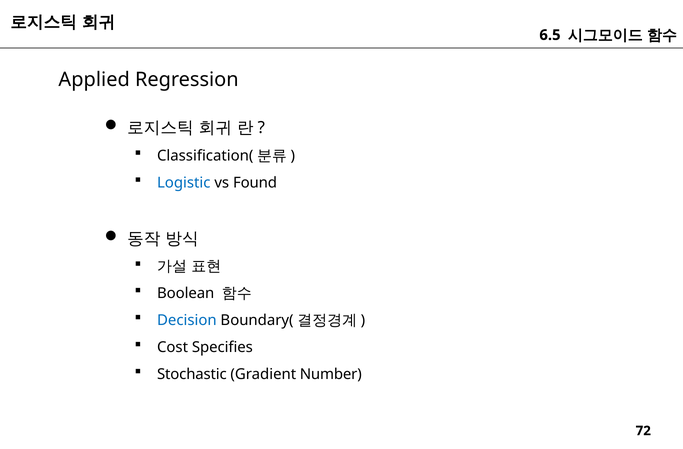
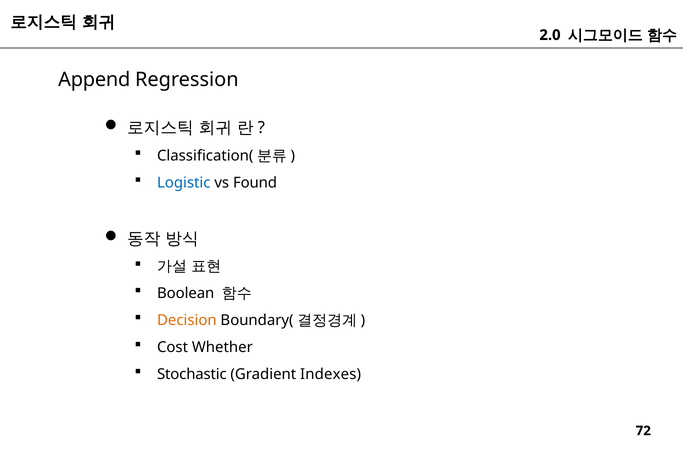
6.5: 6.5 -> 2.0
Applied: Applied -> Append
Decision colour: blue -> orange
Specifies: Specifies -> Whether
Number: Number -> Indexes
